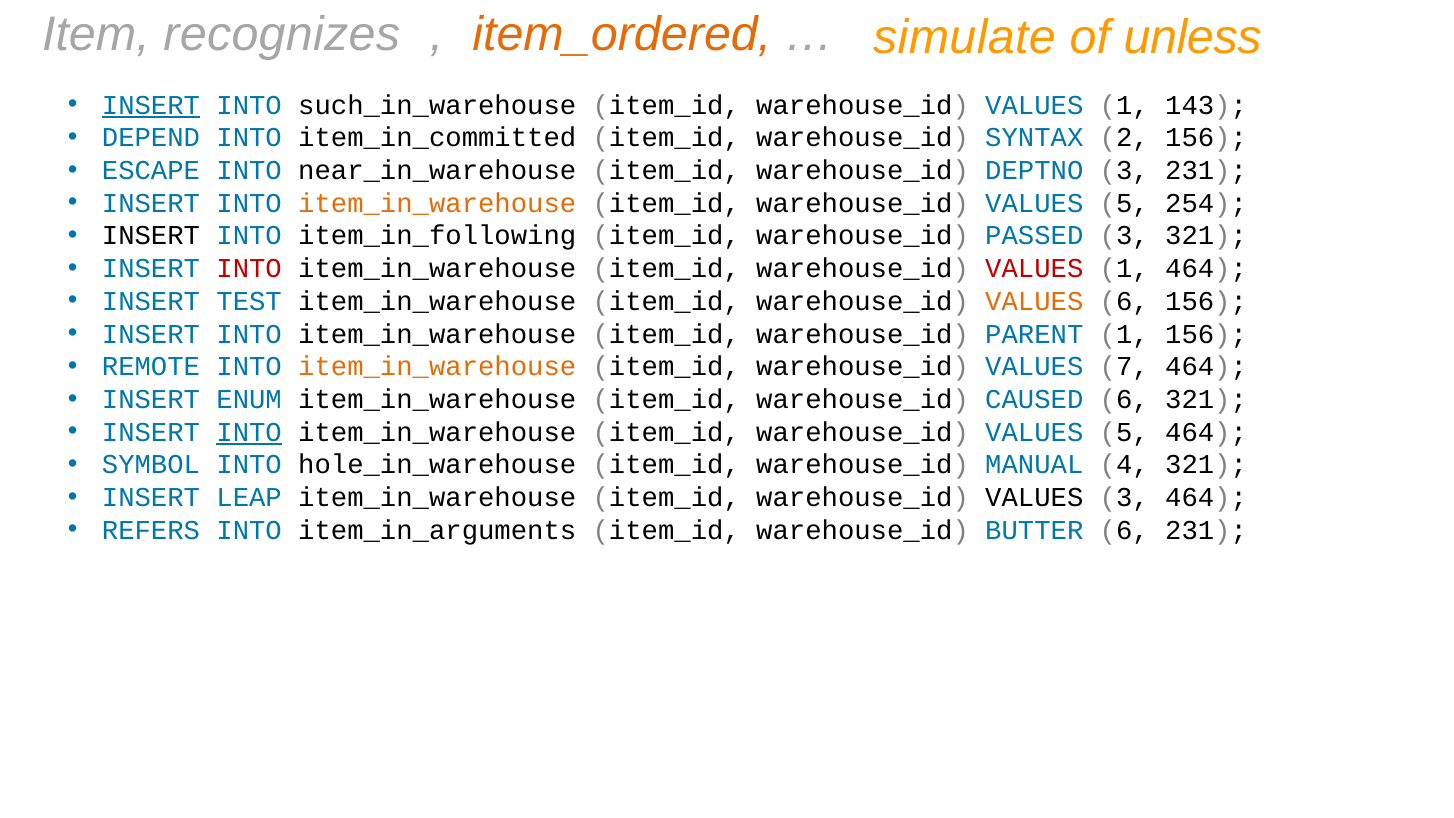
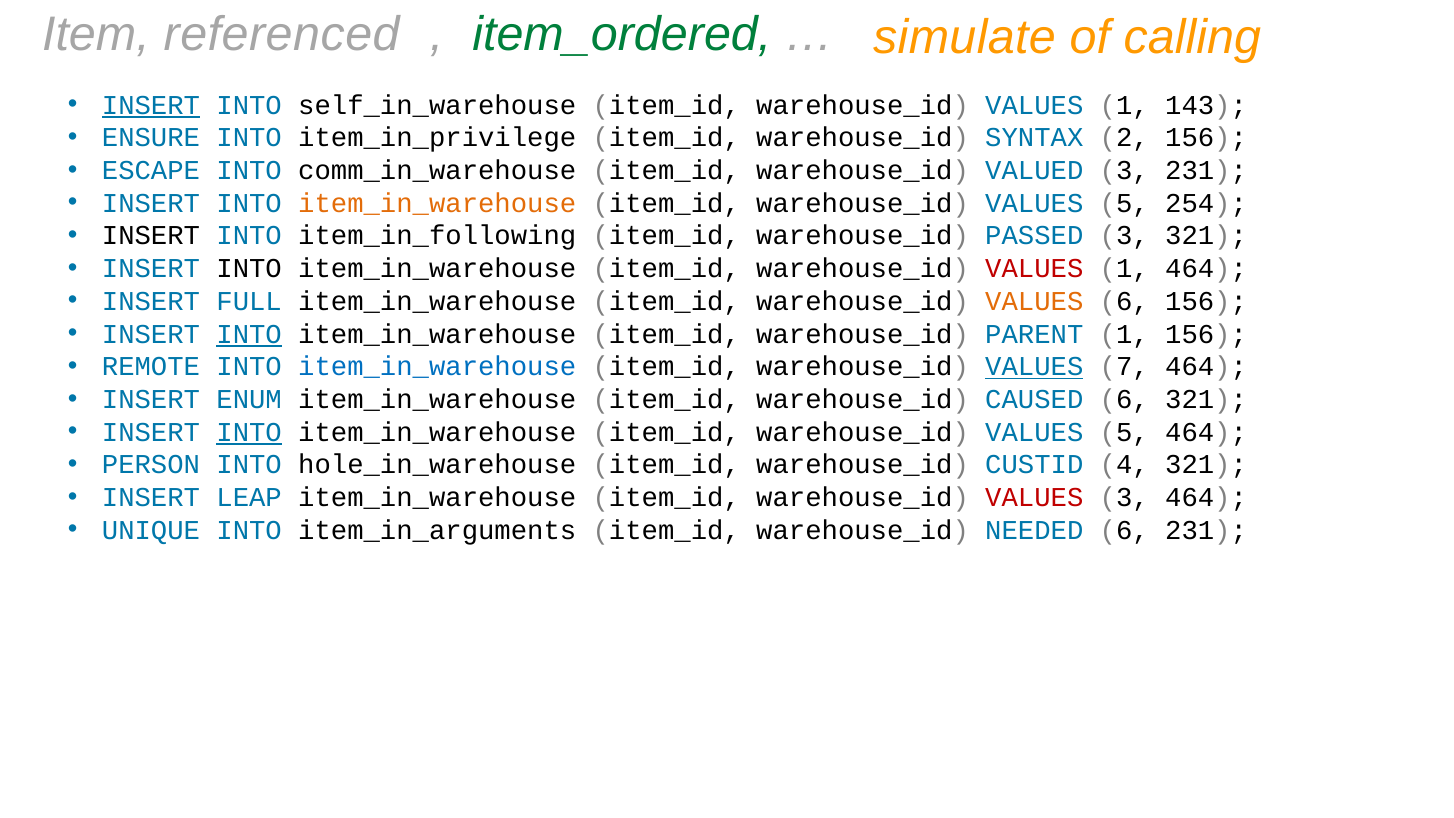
recognizes: recognizes -> referenced
item_ordered colour: orange -> green
unless: unless -> calling
such_in_warehouse: such_in_warehouse -> self_in_warehouse
DEPEND: DEPEND -> ENSURE
item_in_committed: item_in_committed -> item_in_privilege
near_in_warehouse: near_in_warehouse -> comm_in_warehouse
DEPTNO: DEPTNO -> VALUED
INTO at (249, 269) colour: red -> black
TEST: TEST -> FULL
INTO at (249, 334) underline: none -> present
item_in_warehouse at (437, 367) colour: orange -> blue
VALUES at (1034, 367) underline: none -> present
SYMBOL: SYMBOL -> PERSON
MANUAL: MANUAL -> CUSTID
VALUES at (1034, 498) colour: black -> red
REFERS: REFERS -> UNIQUE
BUTTER: BUTTER -> NEEDED
